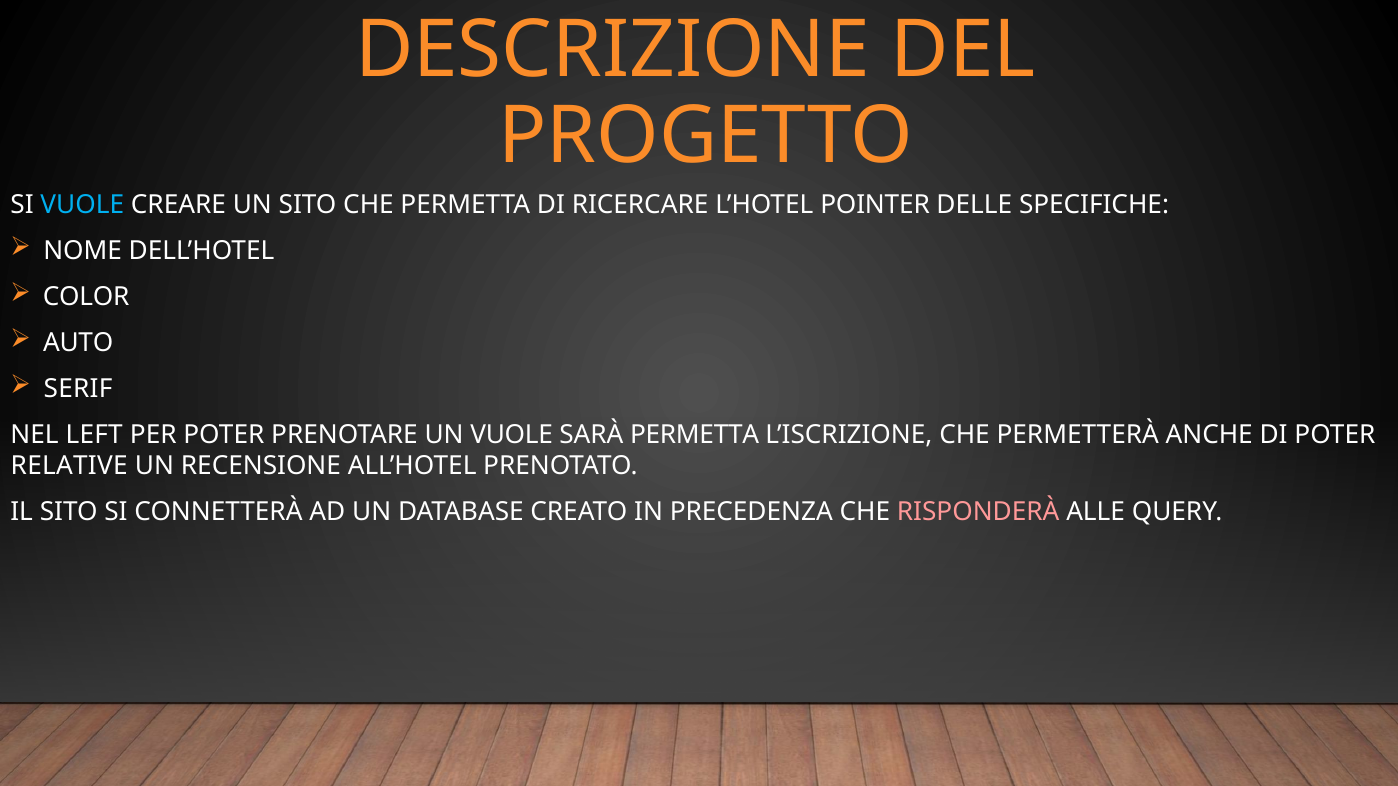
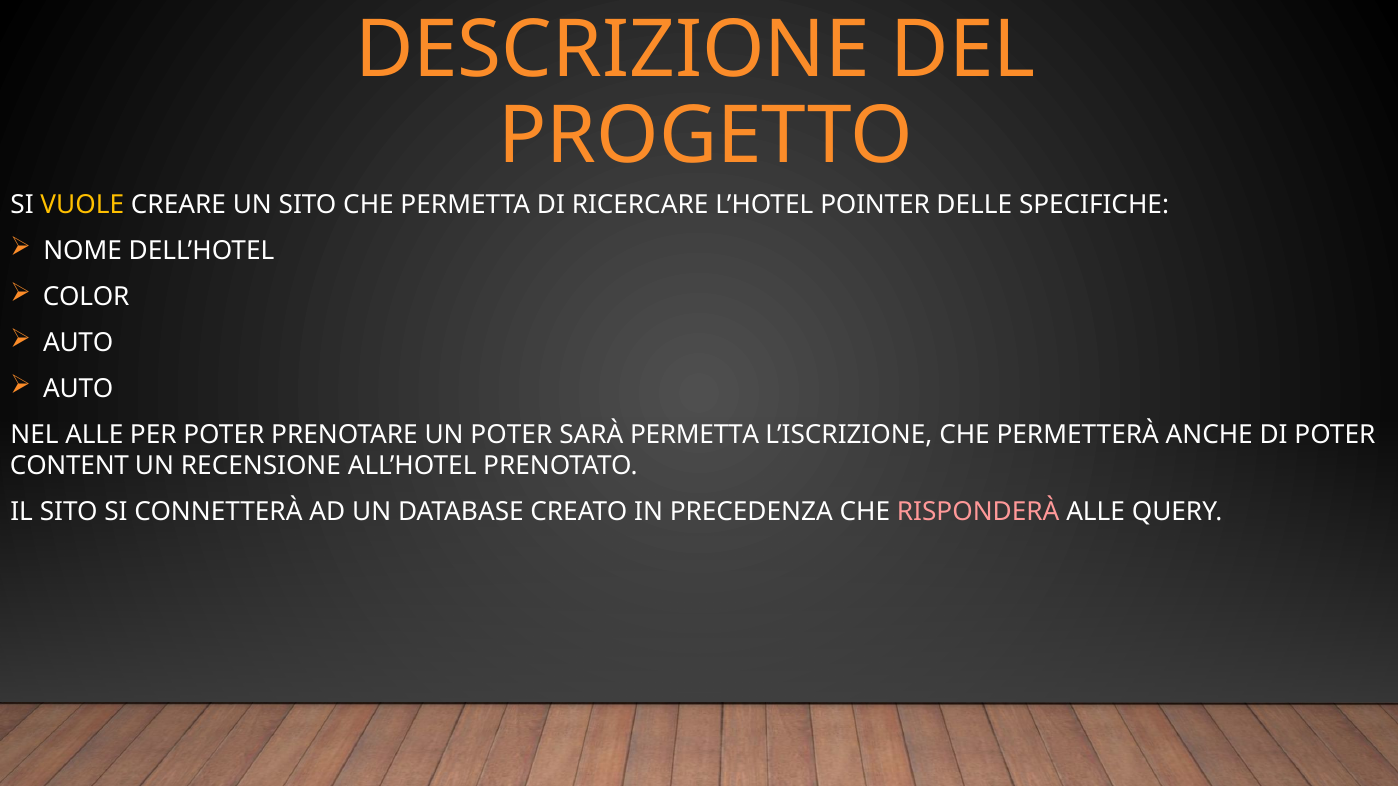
VUOLE at (82, 205) colour: light blue -> yellow
SERIF at (78, 389): SERIF -> AUTO
NEL LEFT: LEFT -> ALLE
UN VUOLE: VUOLE -> POTER
RELATIVE: RELATIVE -> CONTENT
